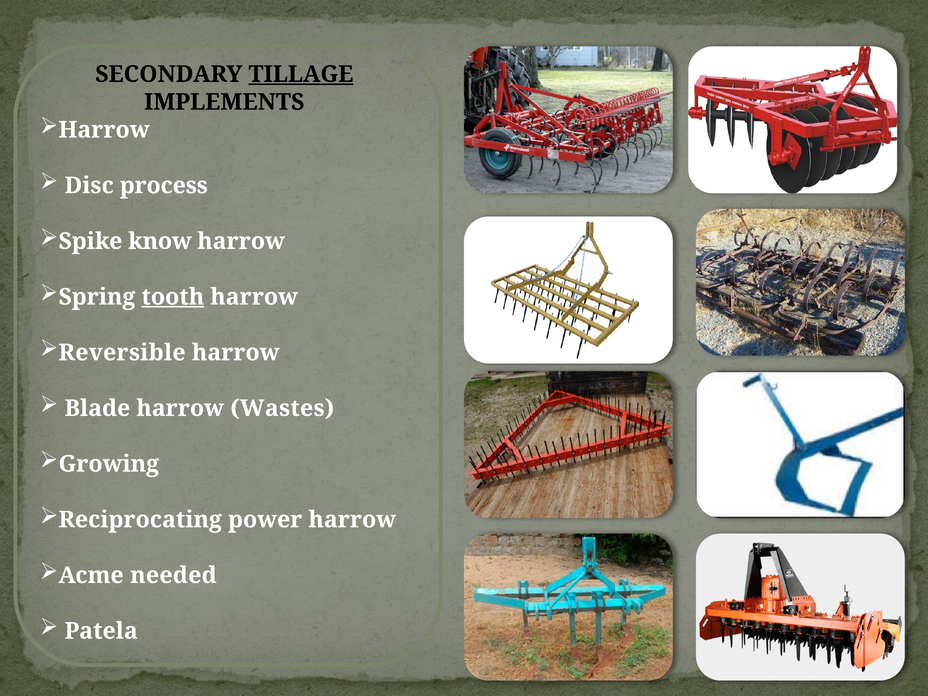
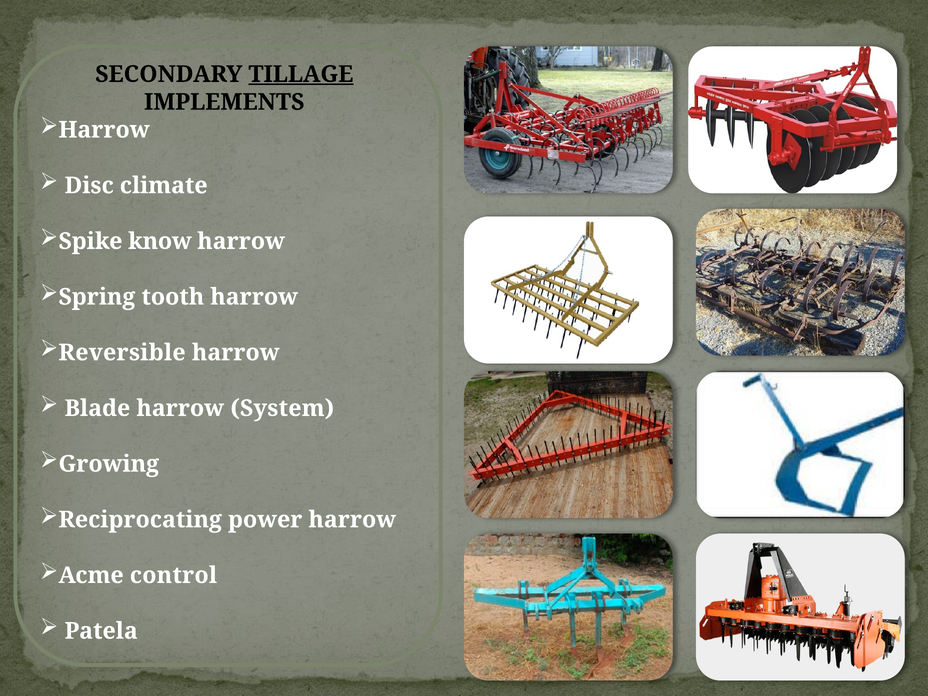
process: process -> climate
tooth underline: present -> none
Wastes: Wastes -> System
needed: needed -> control
